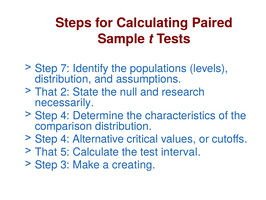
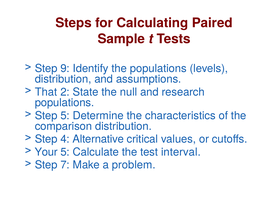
7: 7 -> 9
necessarily at (64, 102): necessarily -> populations
4 at (65, 115): 4 -> 5
That at (46, 152): That -> Your
3: 3 -> 7
creating: creating -> problem
